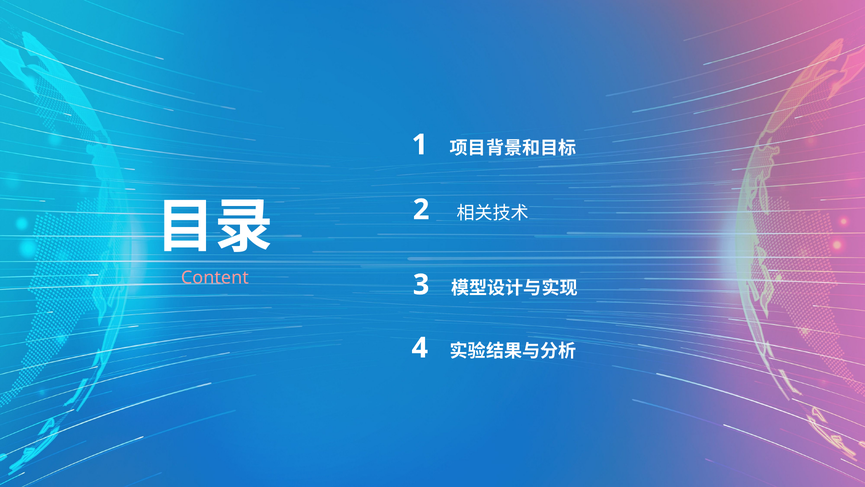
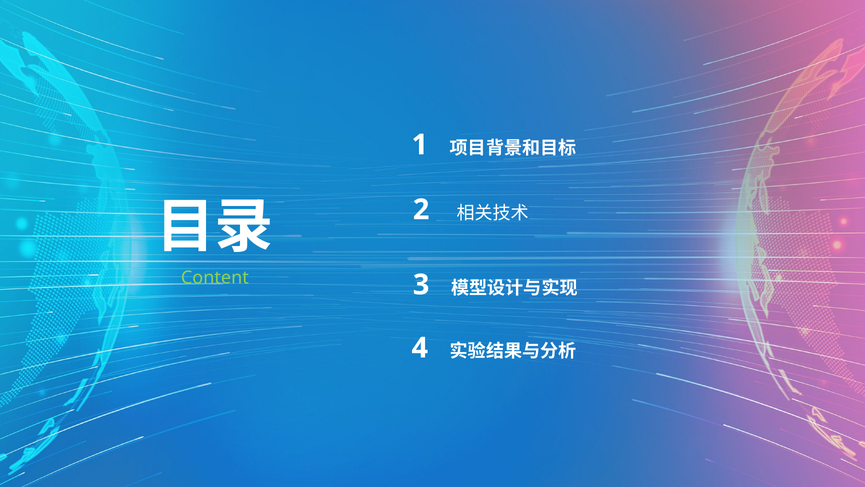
Content colour: pink -> light green
